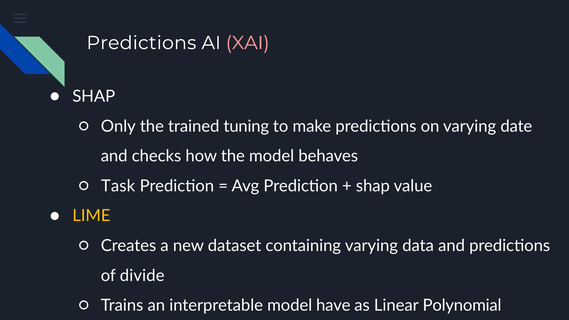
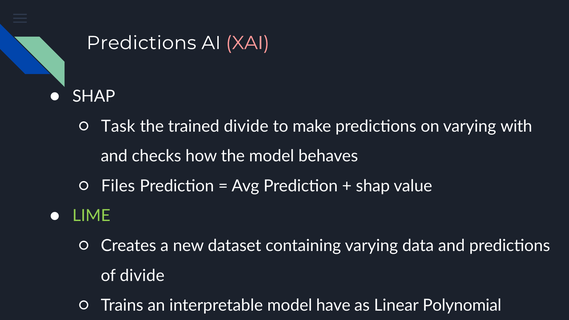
Only: Only -> Task
trained tuning: tuning -> divide
date: date -> with
Task: Task -> Files
LIME colour: yellow -> light green
